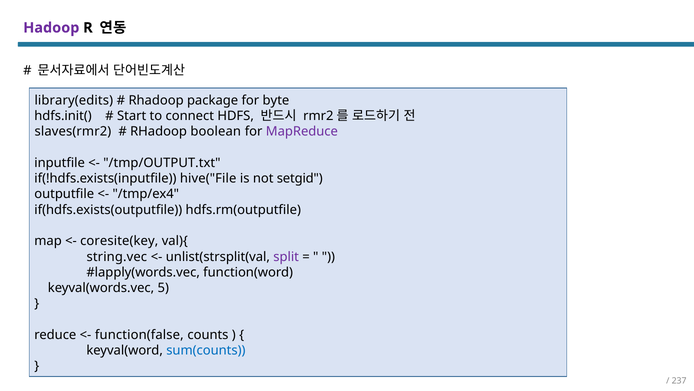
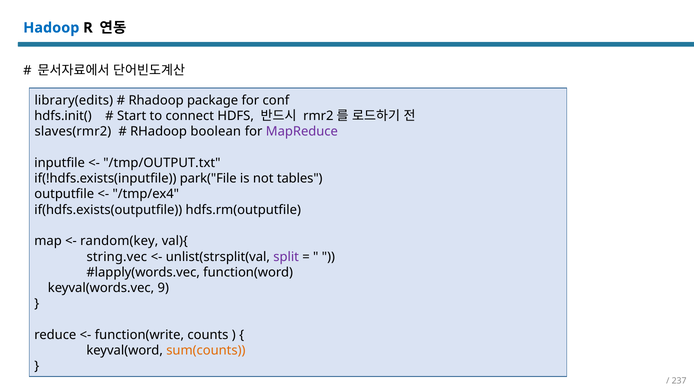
Hadoop colour: purple -> blue
byte: byte -> conf
hive("File: hive("File -> park("File
setgid: setgid -> tables
coresite(key: coresite(key -> random(key
5: 5 -> 9
function(false: function(false -> function(write
sum(counts colour: blue -> orange
